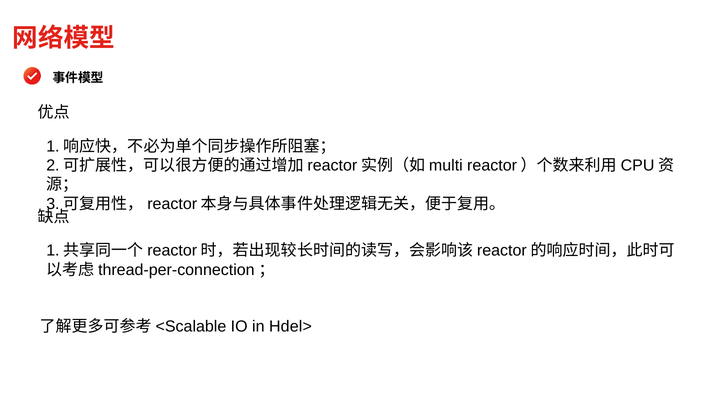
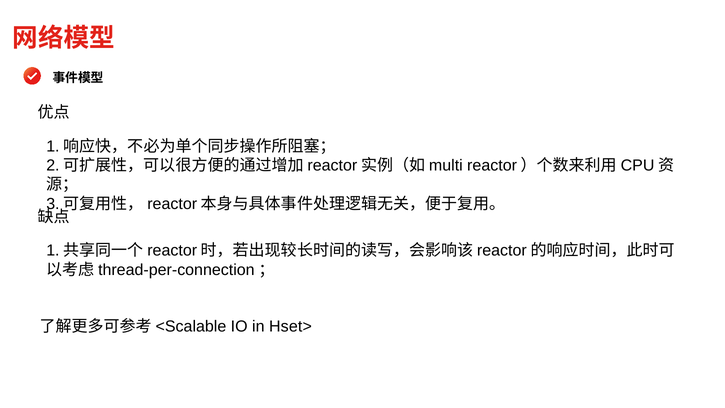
Hdel>: Hdel> -> Hset>
